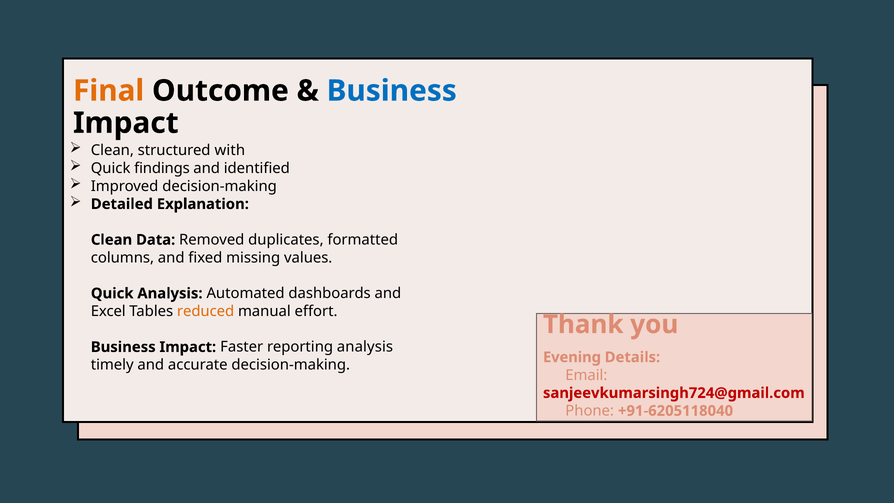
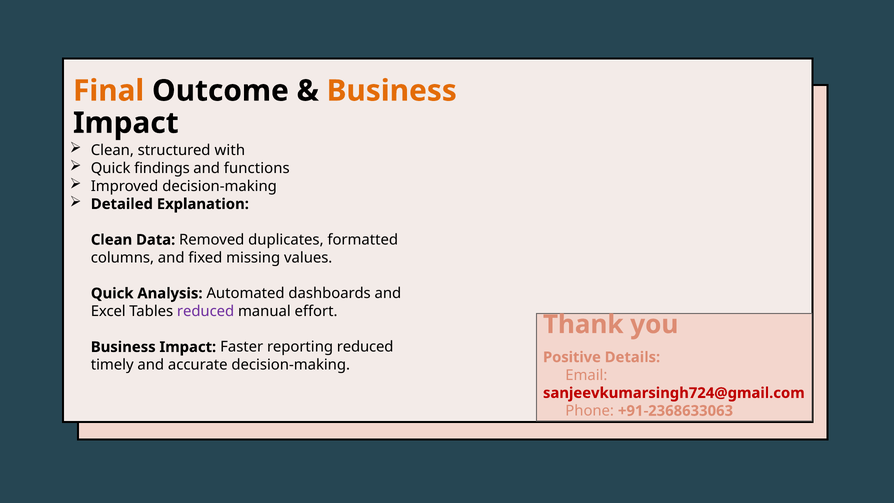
Business at (392, 91) colour: blue -> orange
identified: identified -> functions
reduced at (206, 311) colour: orange -> purple
reporting analysis: analysis -> reduced
Evening: Evening -> Positive
+91-6205118040: +91-6205118040 -> +91-2368633063
